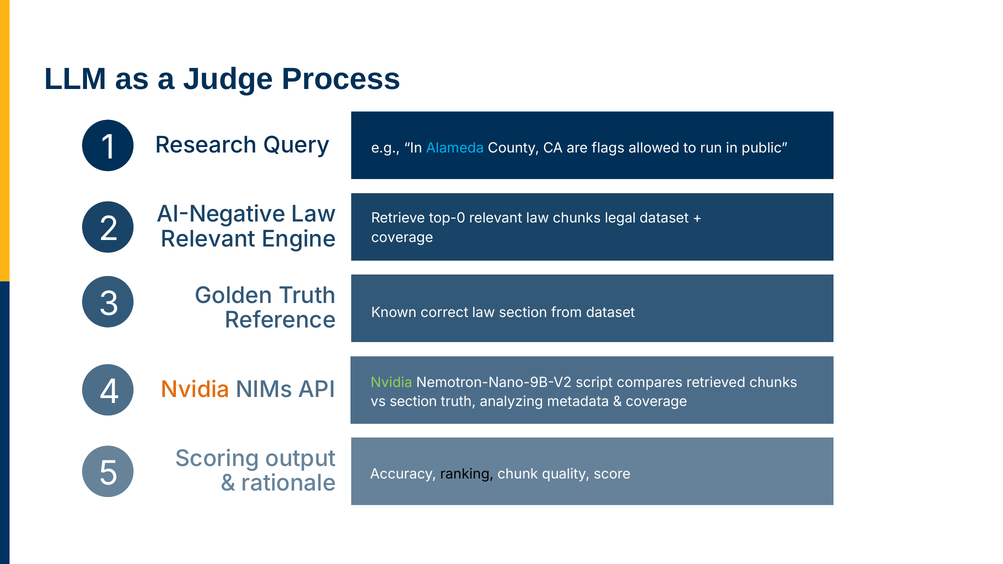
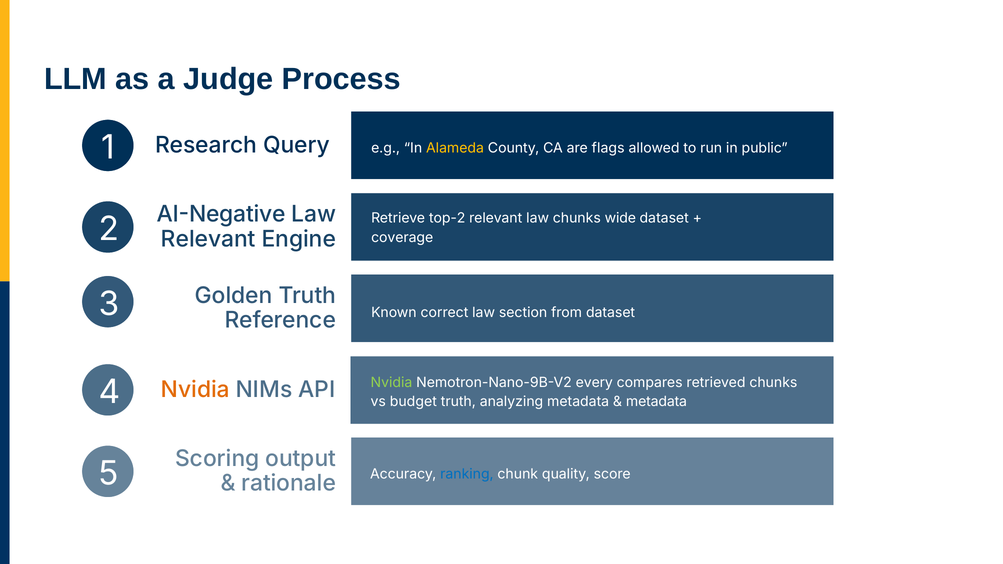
Alameda colour: light blue -> yellow
top-0: top-0 -> top-2
legal: legal -> wide
script: script -> every
vs section: section -> budget
coverage at (656, 402): coverage -> metadata
ranking colour: black -> blue
